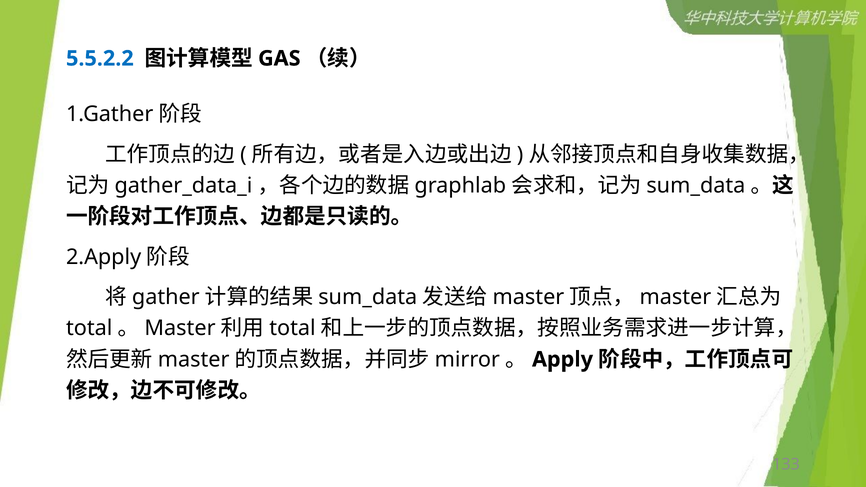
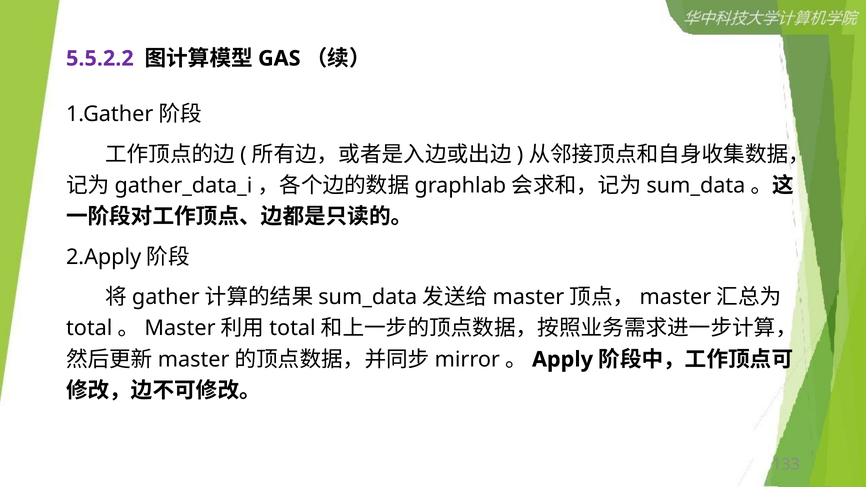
5.5.2.2 colour: blue -> purple
